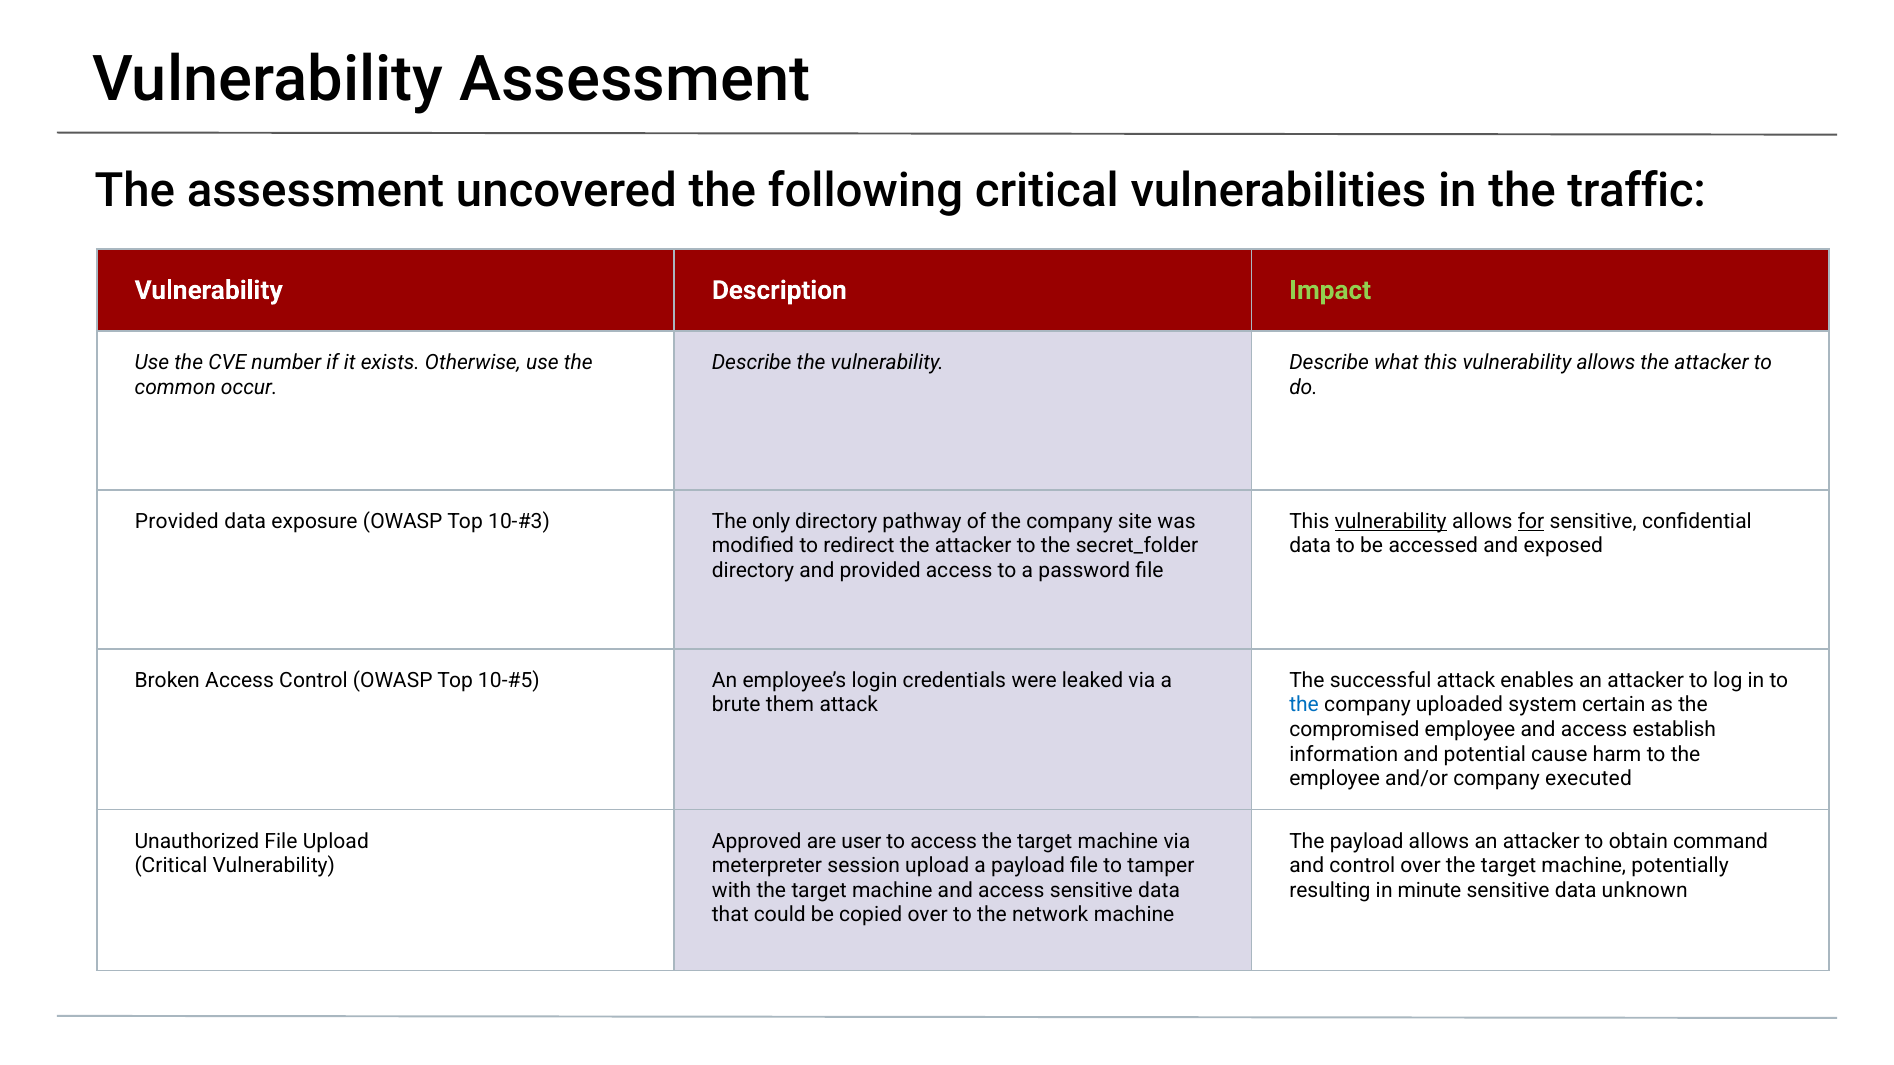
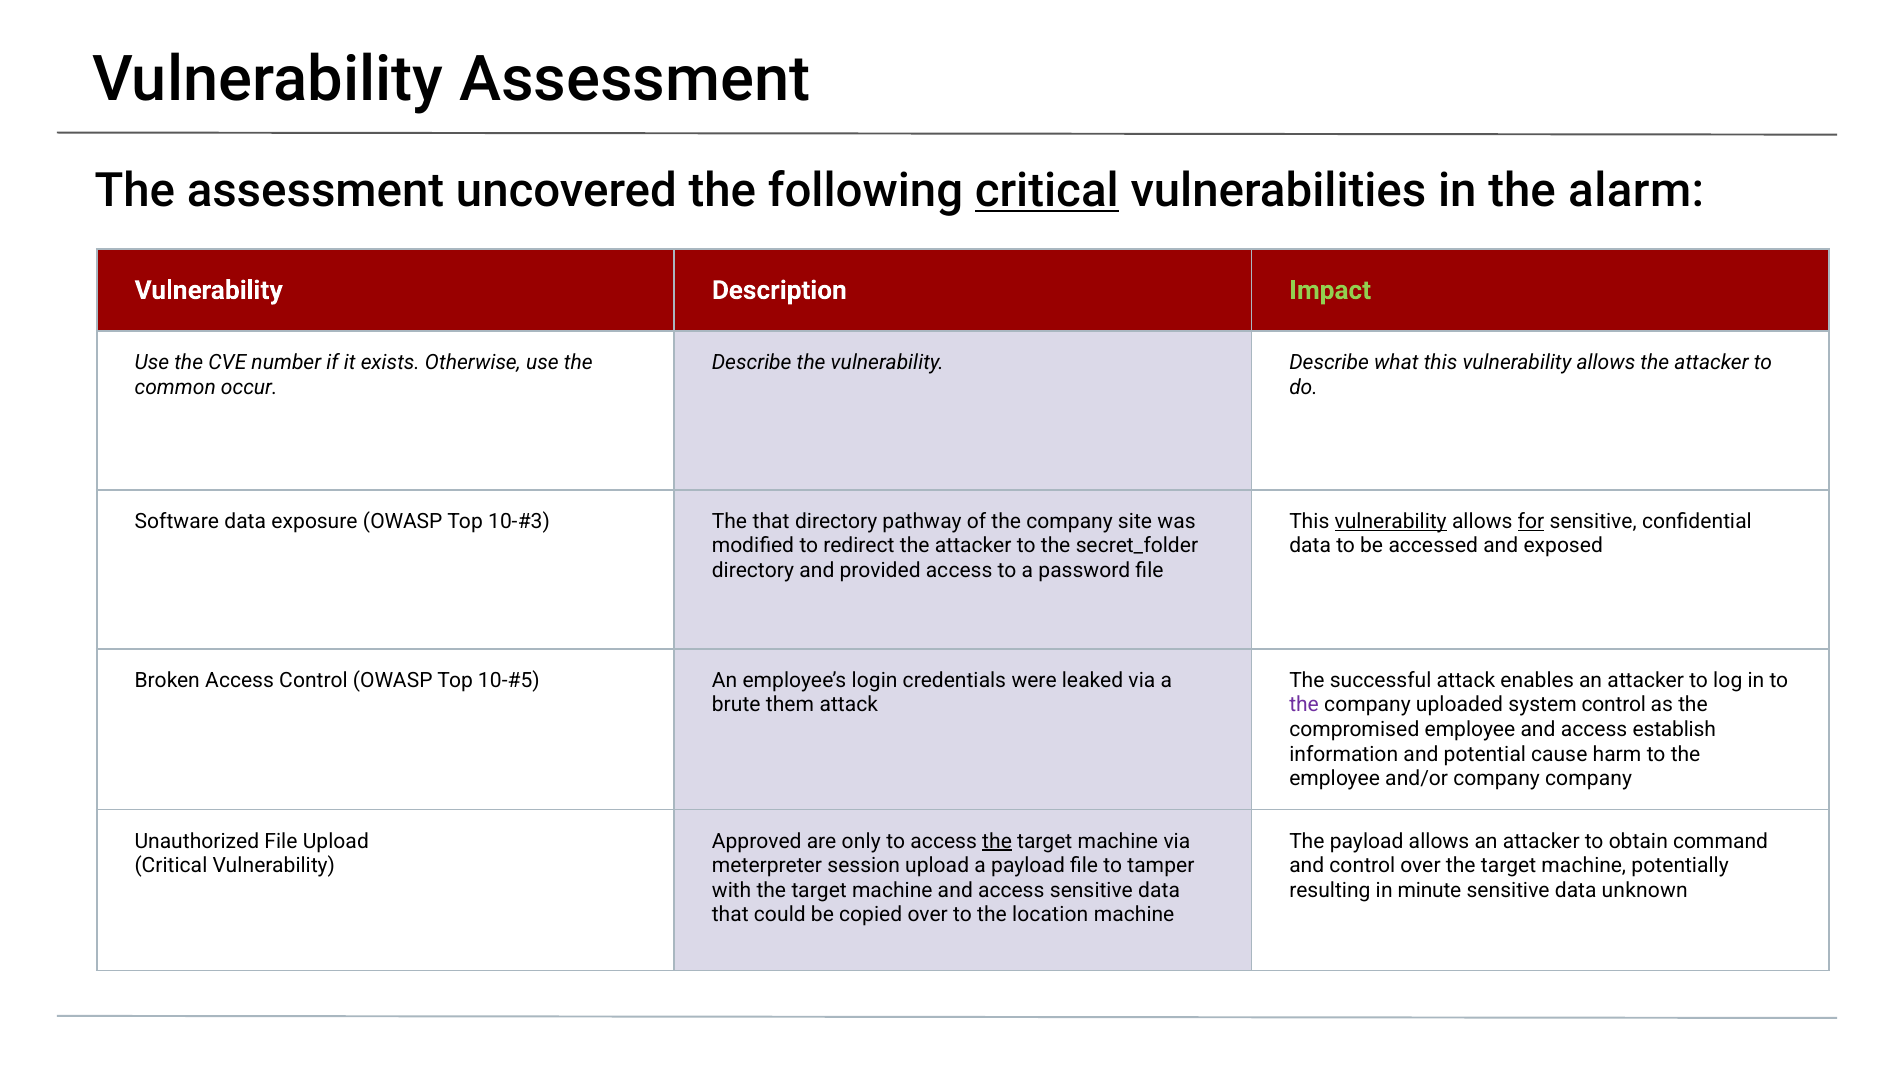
critical at (1047, 191) underline: none -> present
traffic: traffic -> alarm
Provided at (177, 522): Provided -> Software
The only: only -> that
the at (1304, 705) colour: blue -> purple
system certain: certain -> control
company executed: executed -> company
user: user -> only
the at (997, 841) underline: none -> present
network: network -> location
